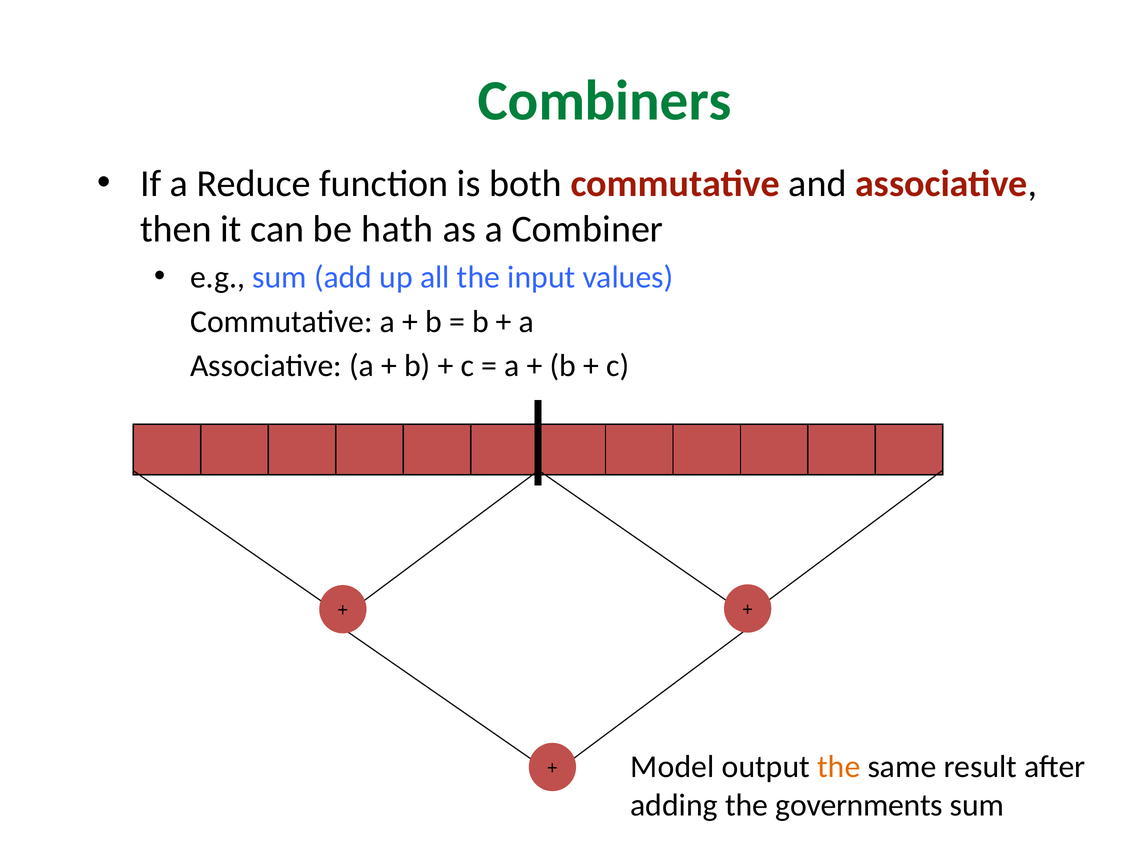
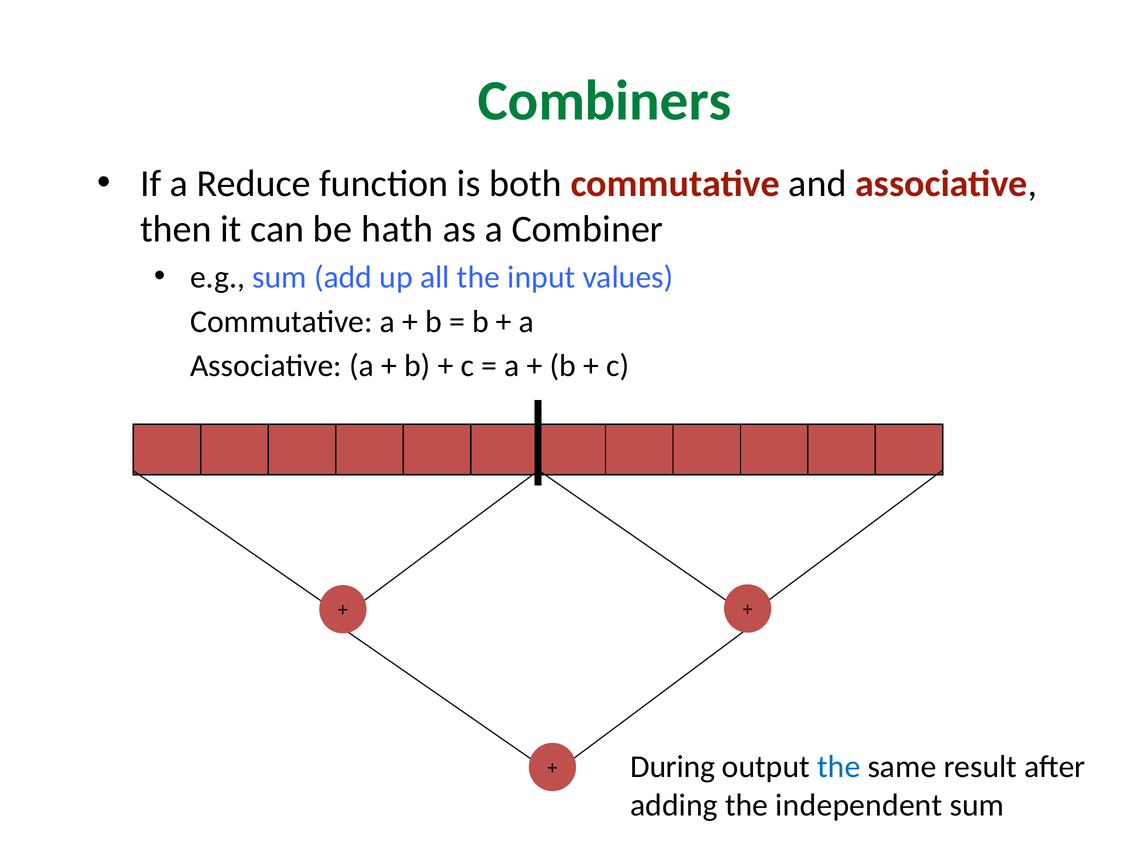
Model: Model -> During
the at (839, 767) colour: orange -> blue
governments: governments -> independent
